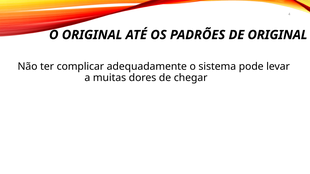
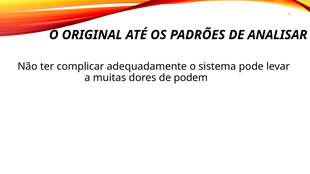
DE ORIGINAL: ORIGINAL -> ANALISAR
chegar: chegar -> podem
